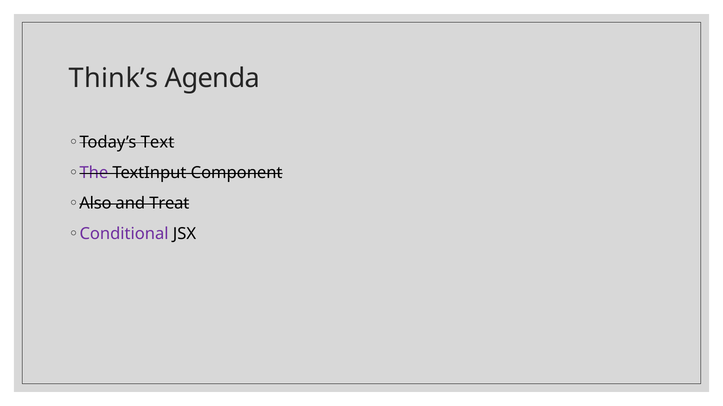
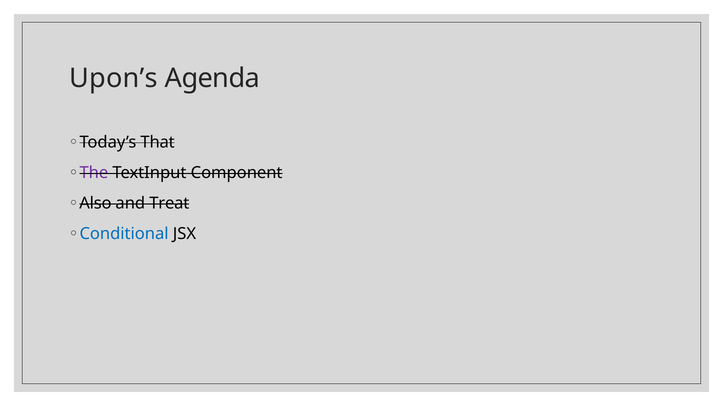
Think’s: Think’s -> Upon’s
Text: Text -> That
Conditional colour: purple -> blue
